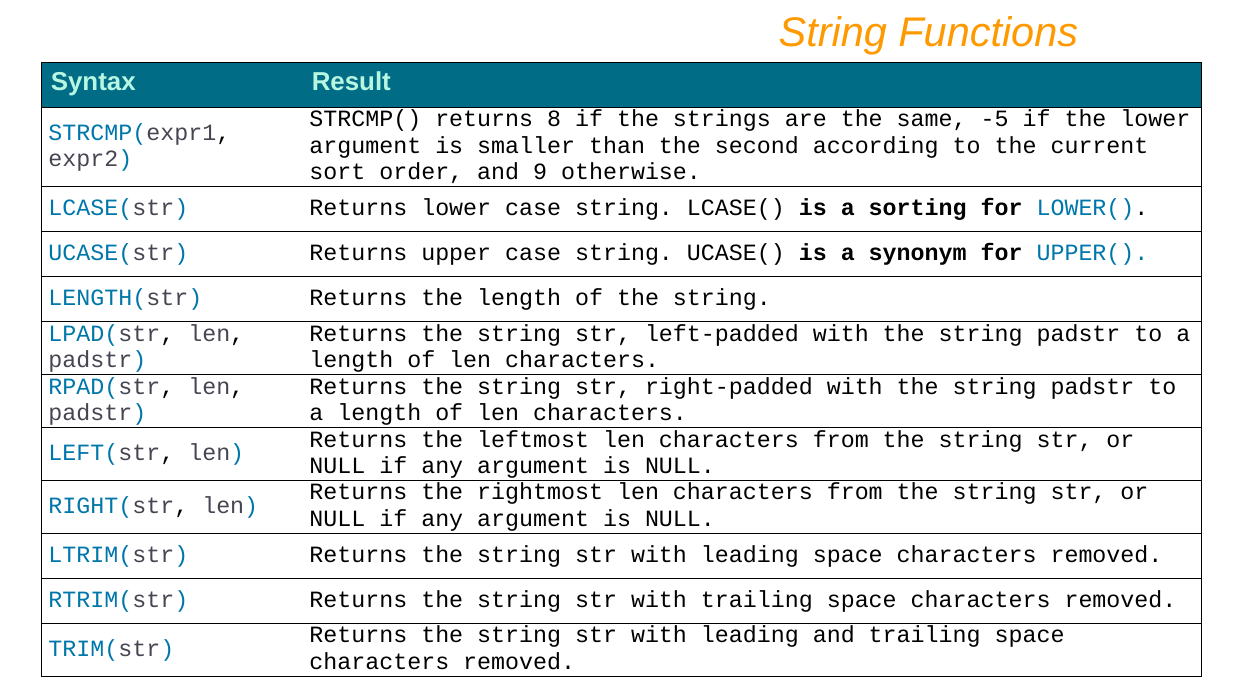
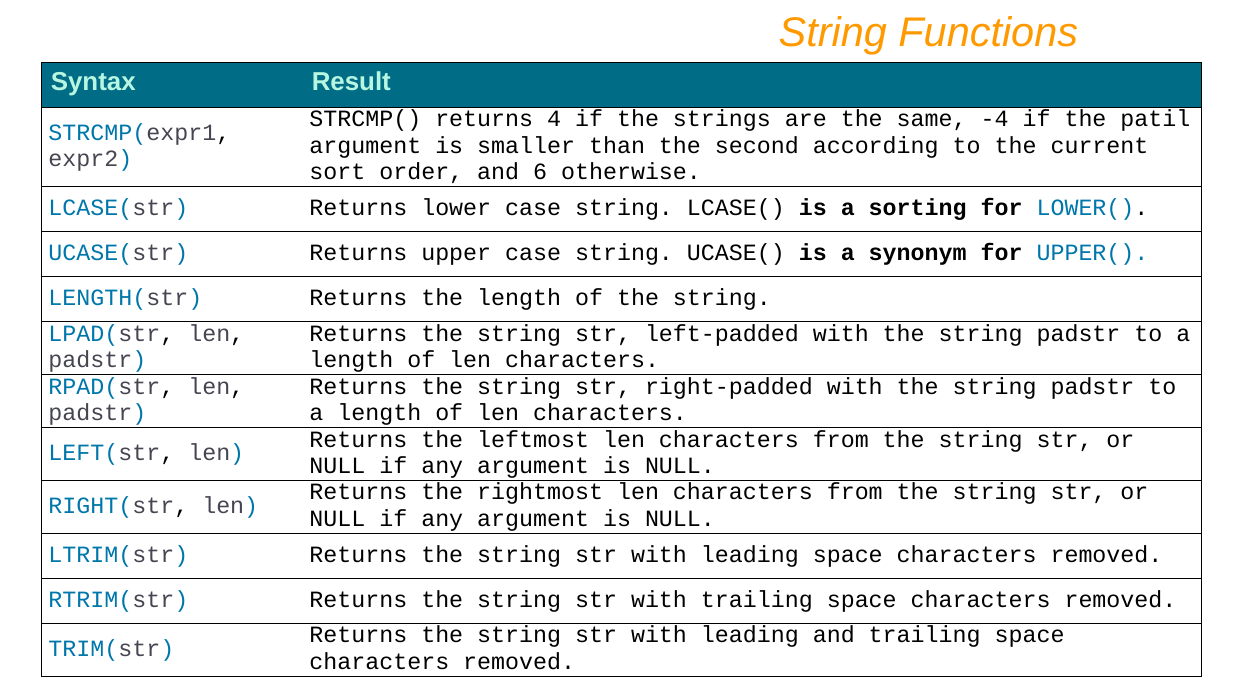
8: 8 -> 4
-5: -5 -> -4
the lower: lower -> patil
9: 9 -> 6
